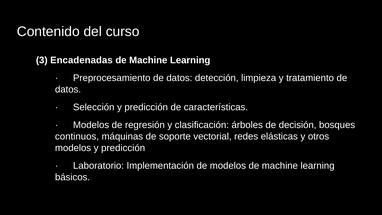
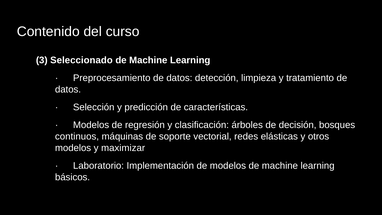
Encadenadas: Encadenadas -> Seleccionado
modelos y predicción: predicción -> maximizar
